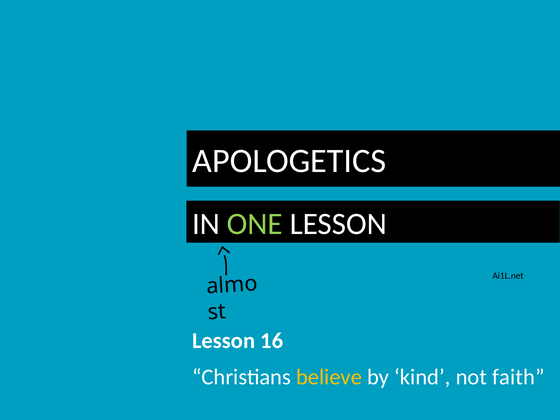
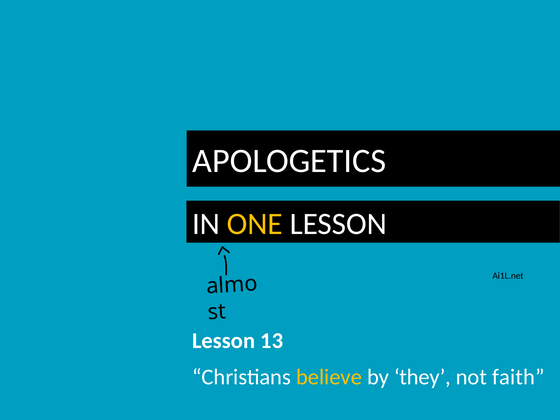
ONE colour: light green -> yellow
16: 16 -> 13
kind: kind -> they
